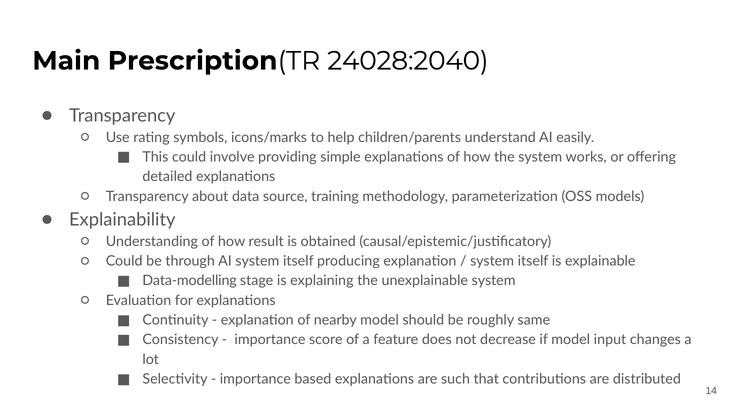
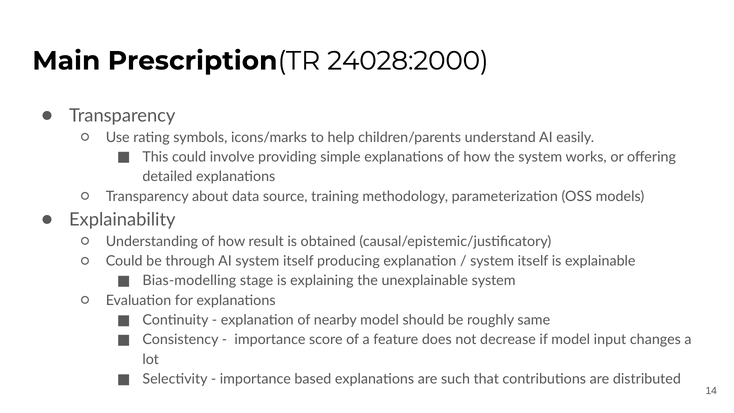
24028:2040: 24028:2040 -> 24028:2000
Data-modelling: Data-modelling -> Bias-modelling
